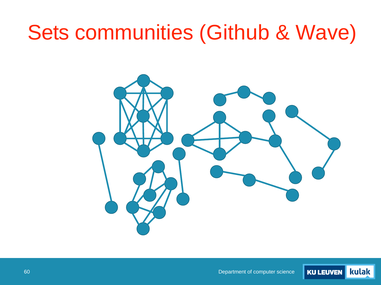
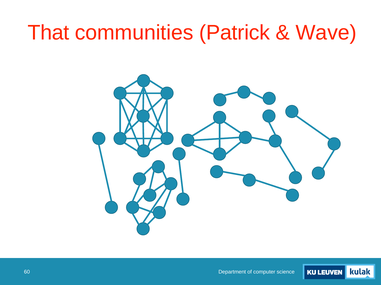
Sets: Sets -> That
Github: Github -> Patrick
